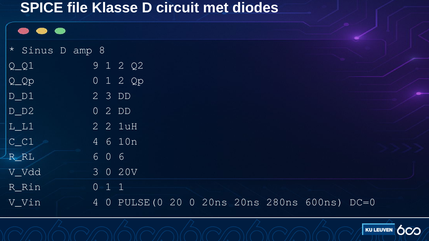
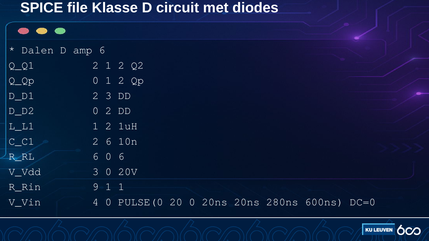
Sinus: Sinus -> Dalen
amp 8: 8 -> 6
Q_Q1 9: 9 -> 2
L_L1 2: 2 -> 1
C_C1 4: 4 -> 2
R_Rin 0: 0 -> 9
